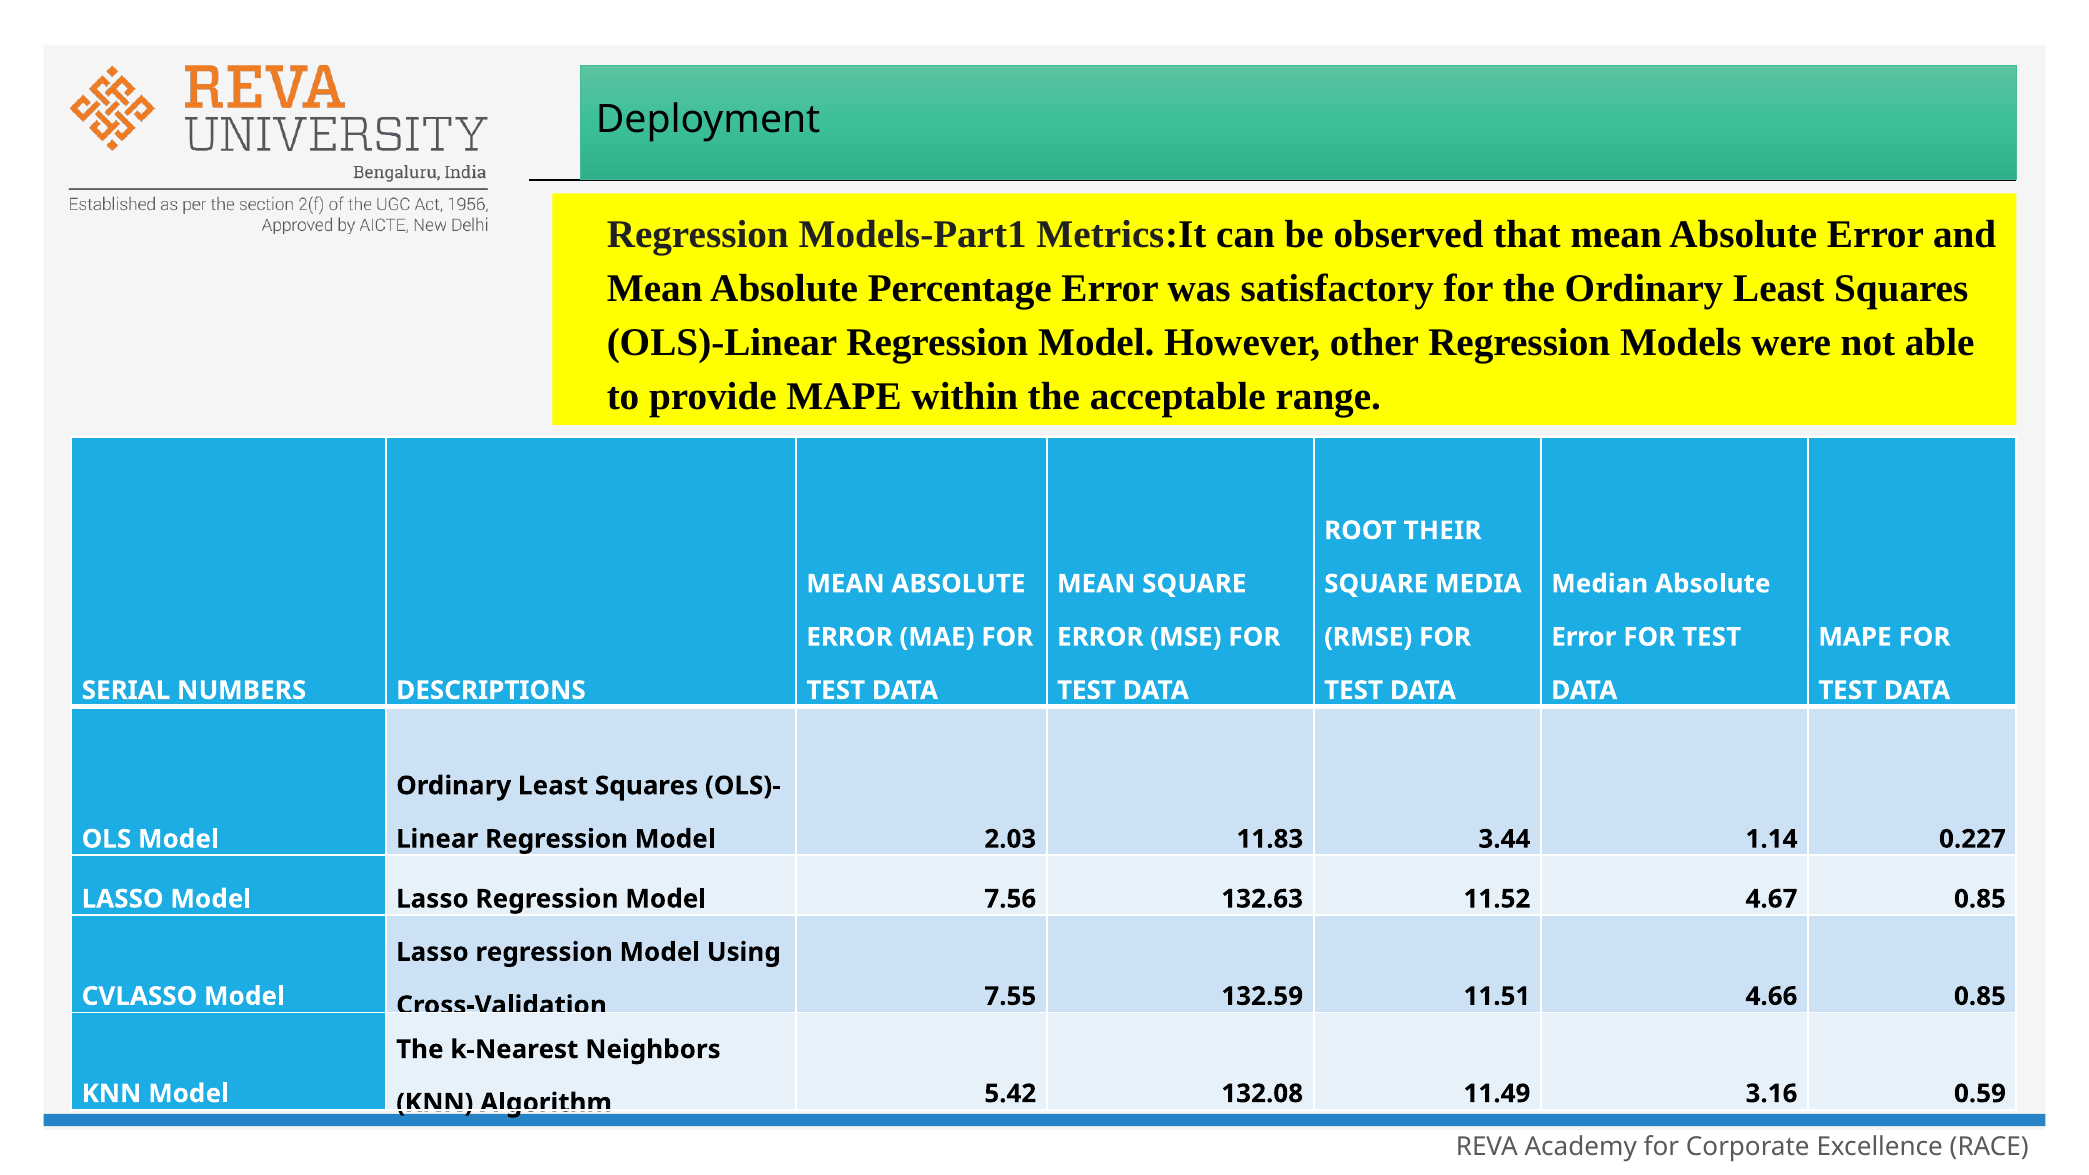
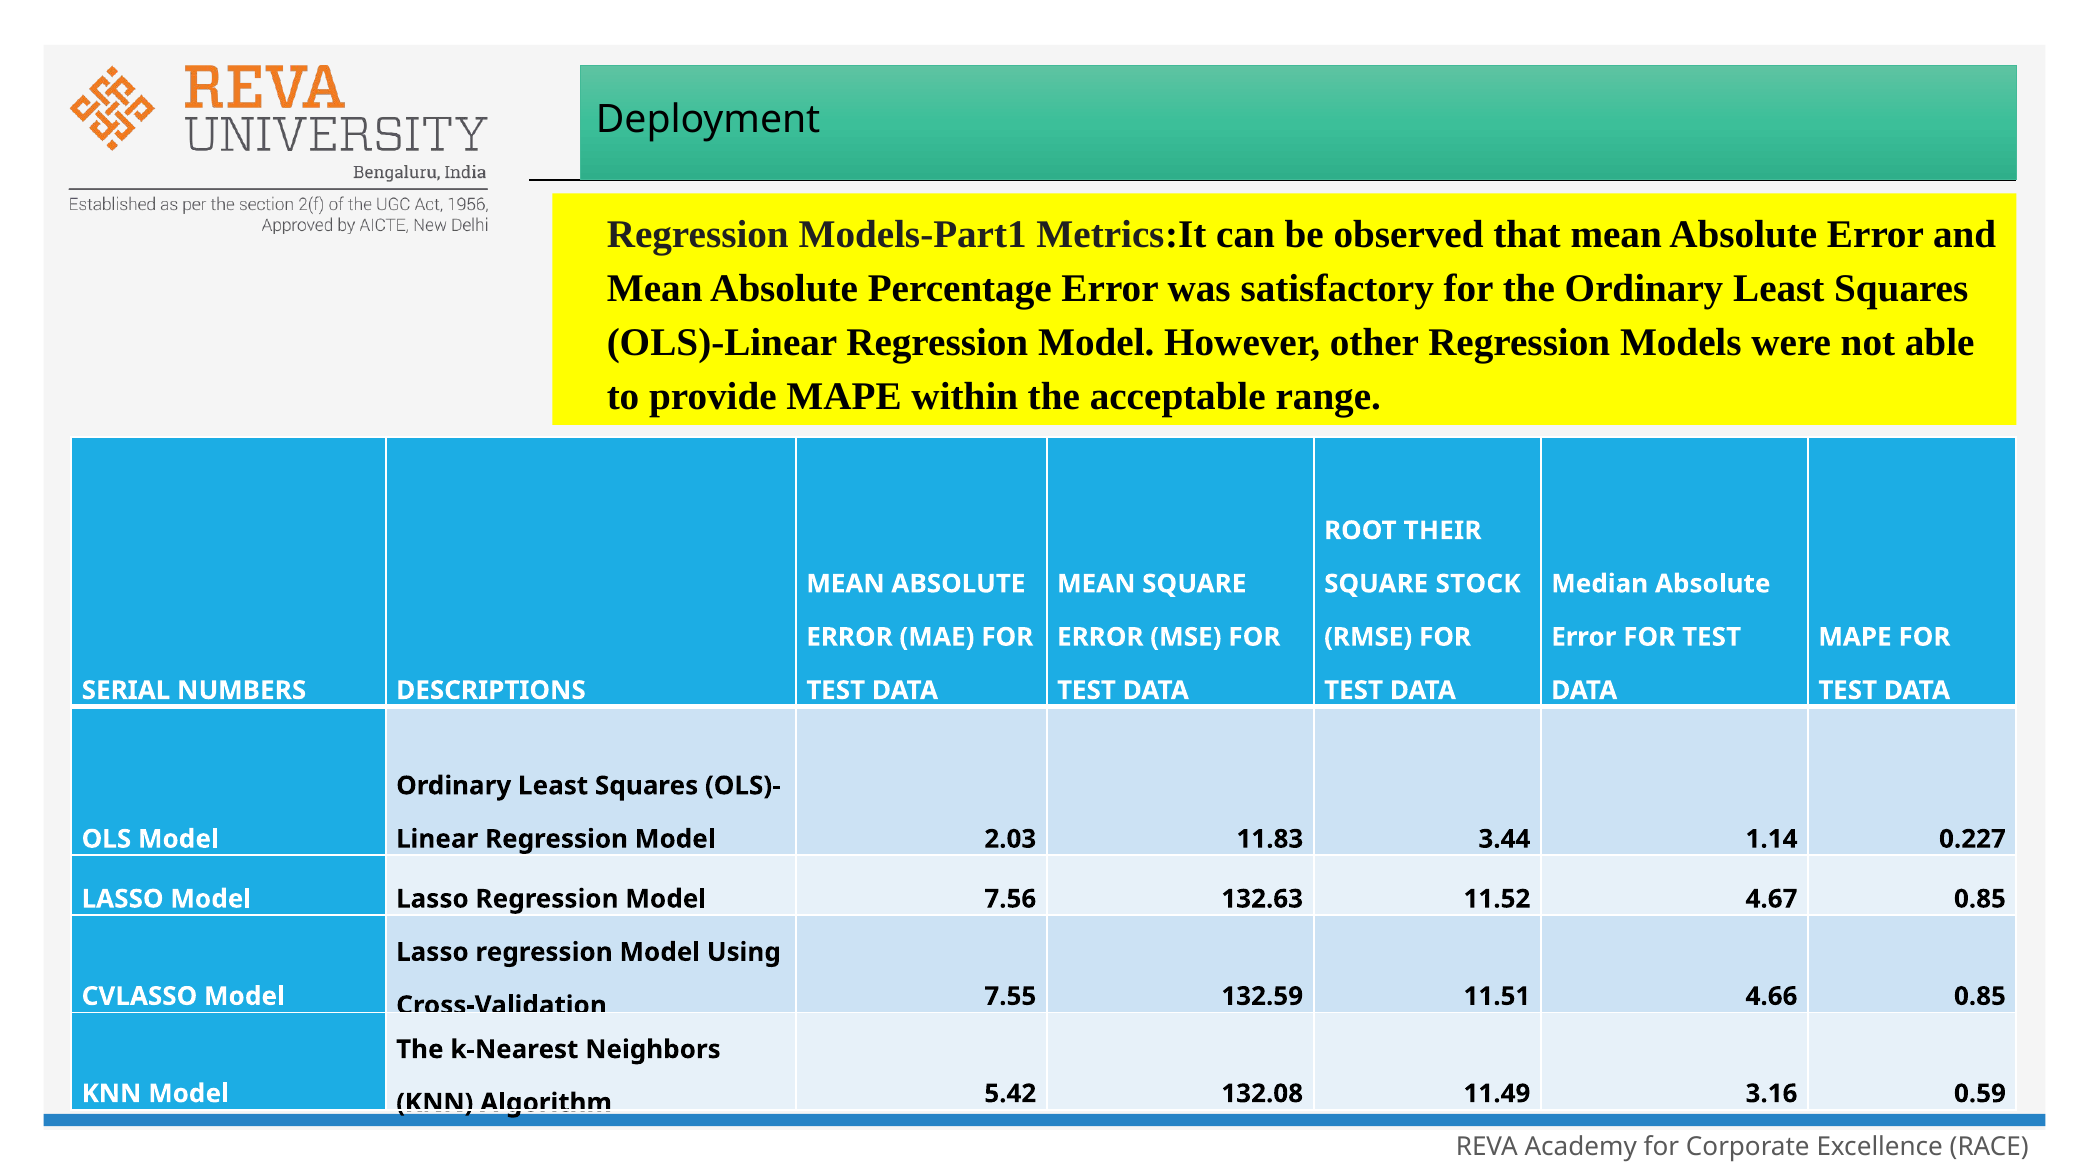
MEDIA: MEDIA -> STOCK
